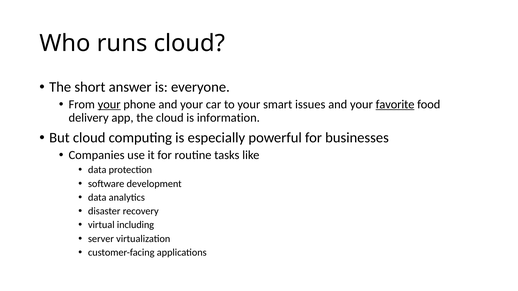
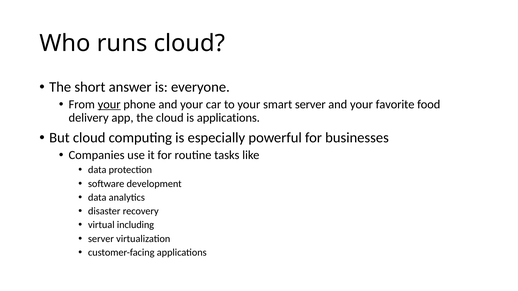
smart issues: issues -> server
favorite underline: present -> none
is information: information -> applications
